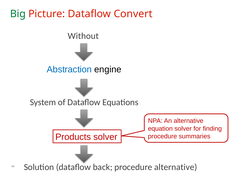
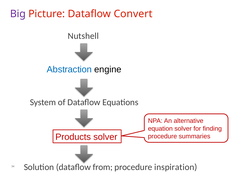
Big colour: green -> purple
Without: Without -> Nutshell
back: back -> from
procedure alternative: alternative -> inspiration
